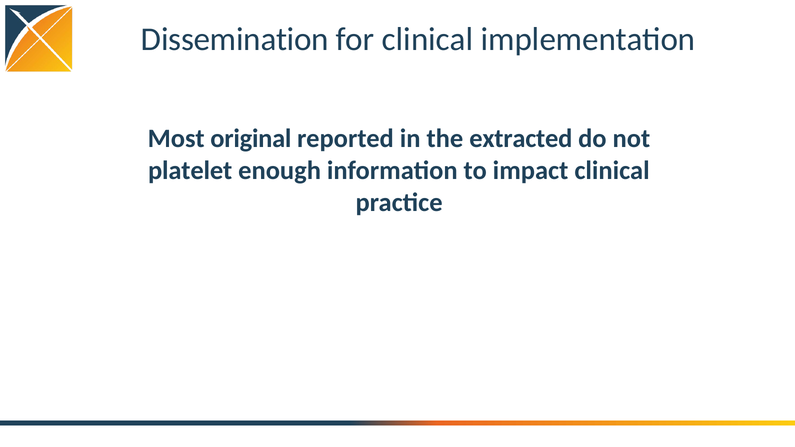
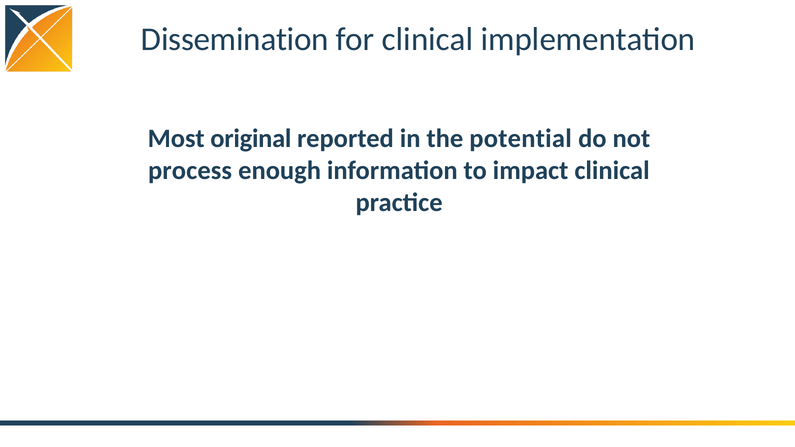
extracted: extracted -> potential
platelet: platelet -> process
